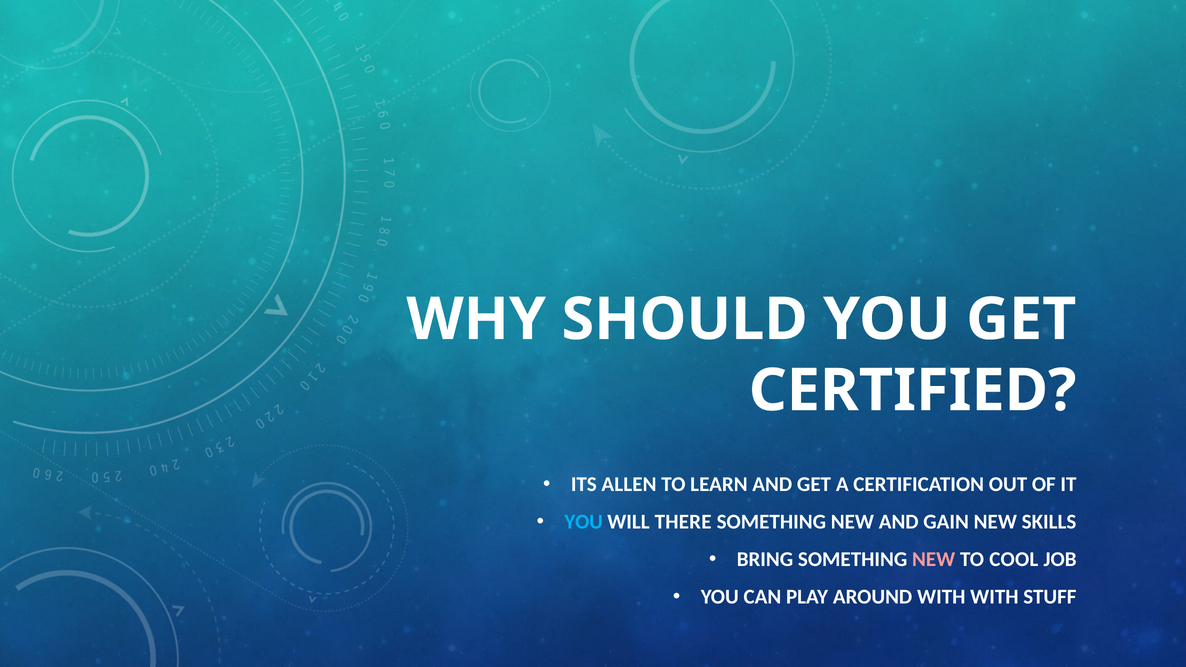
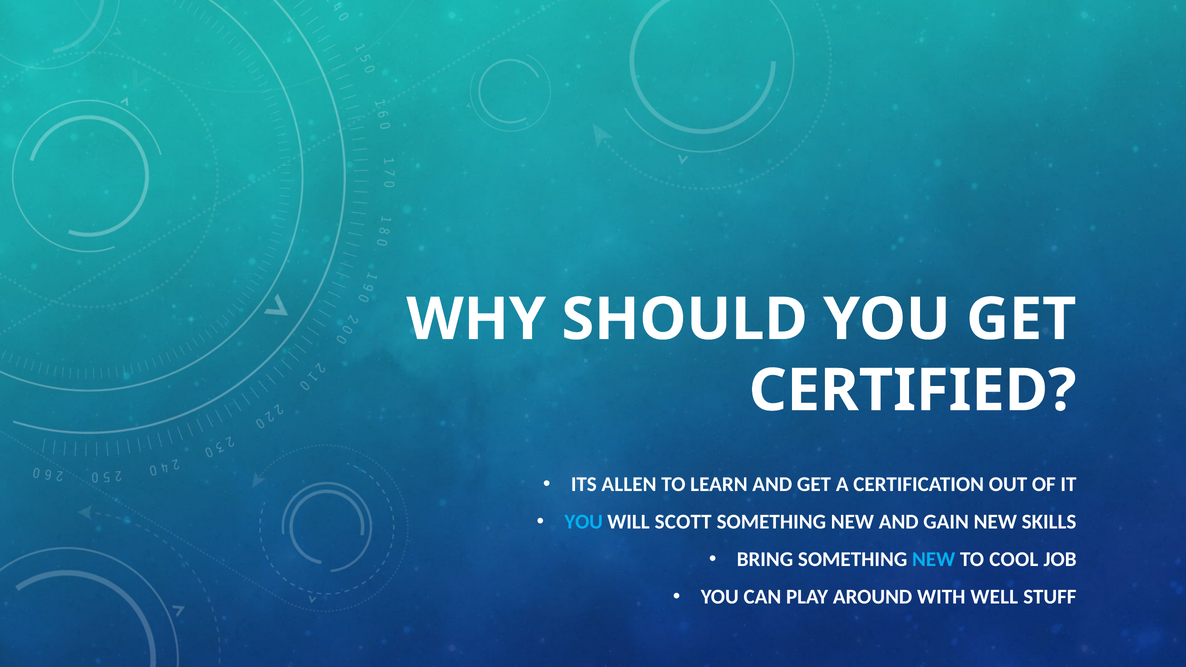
THERE: THERE -> SCOTT
NEW at (934, 560) colour: pink -> light blue
WITH WITH: WITH -> WELL
